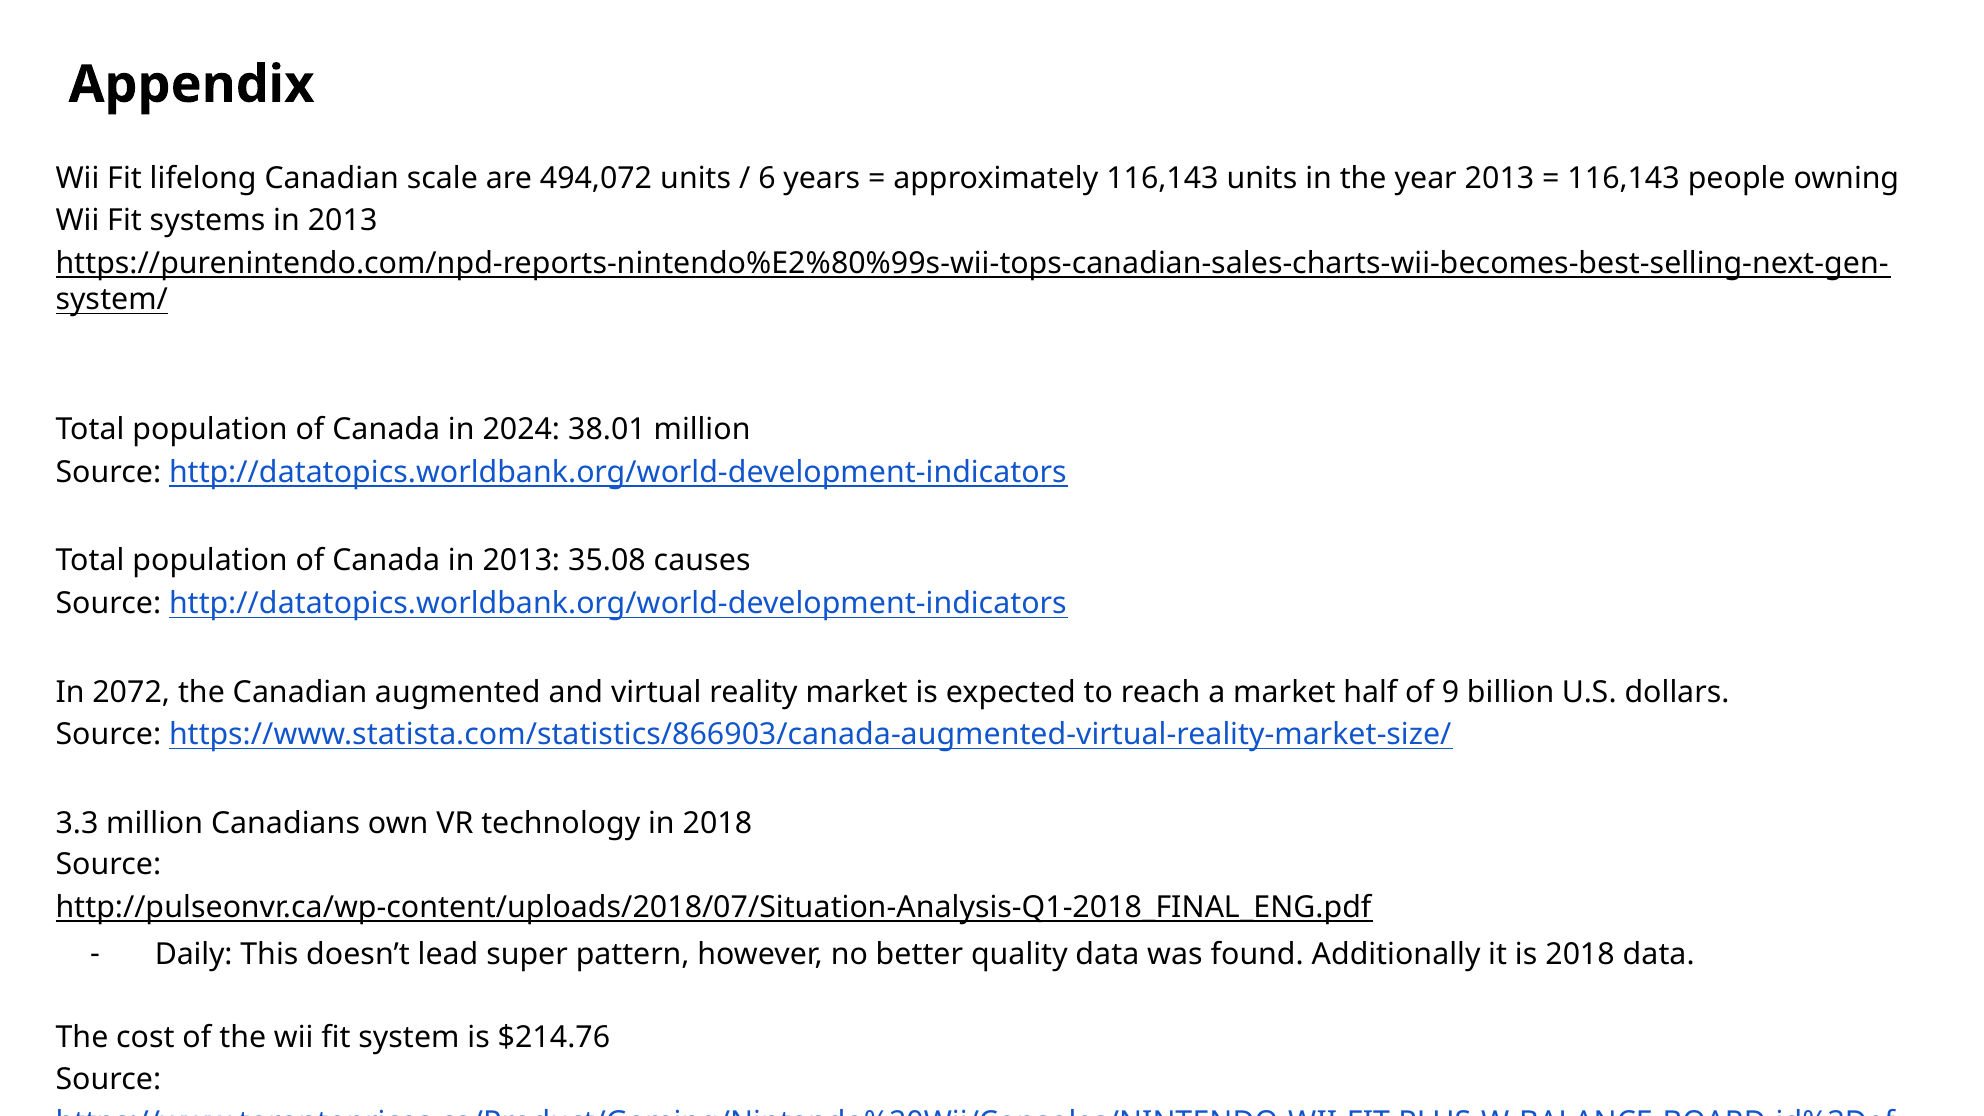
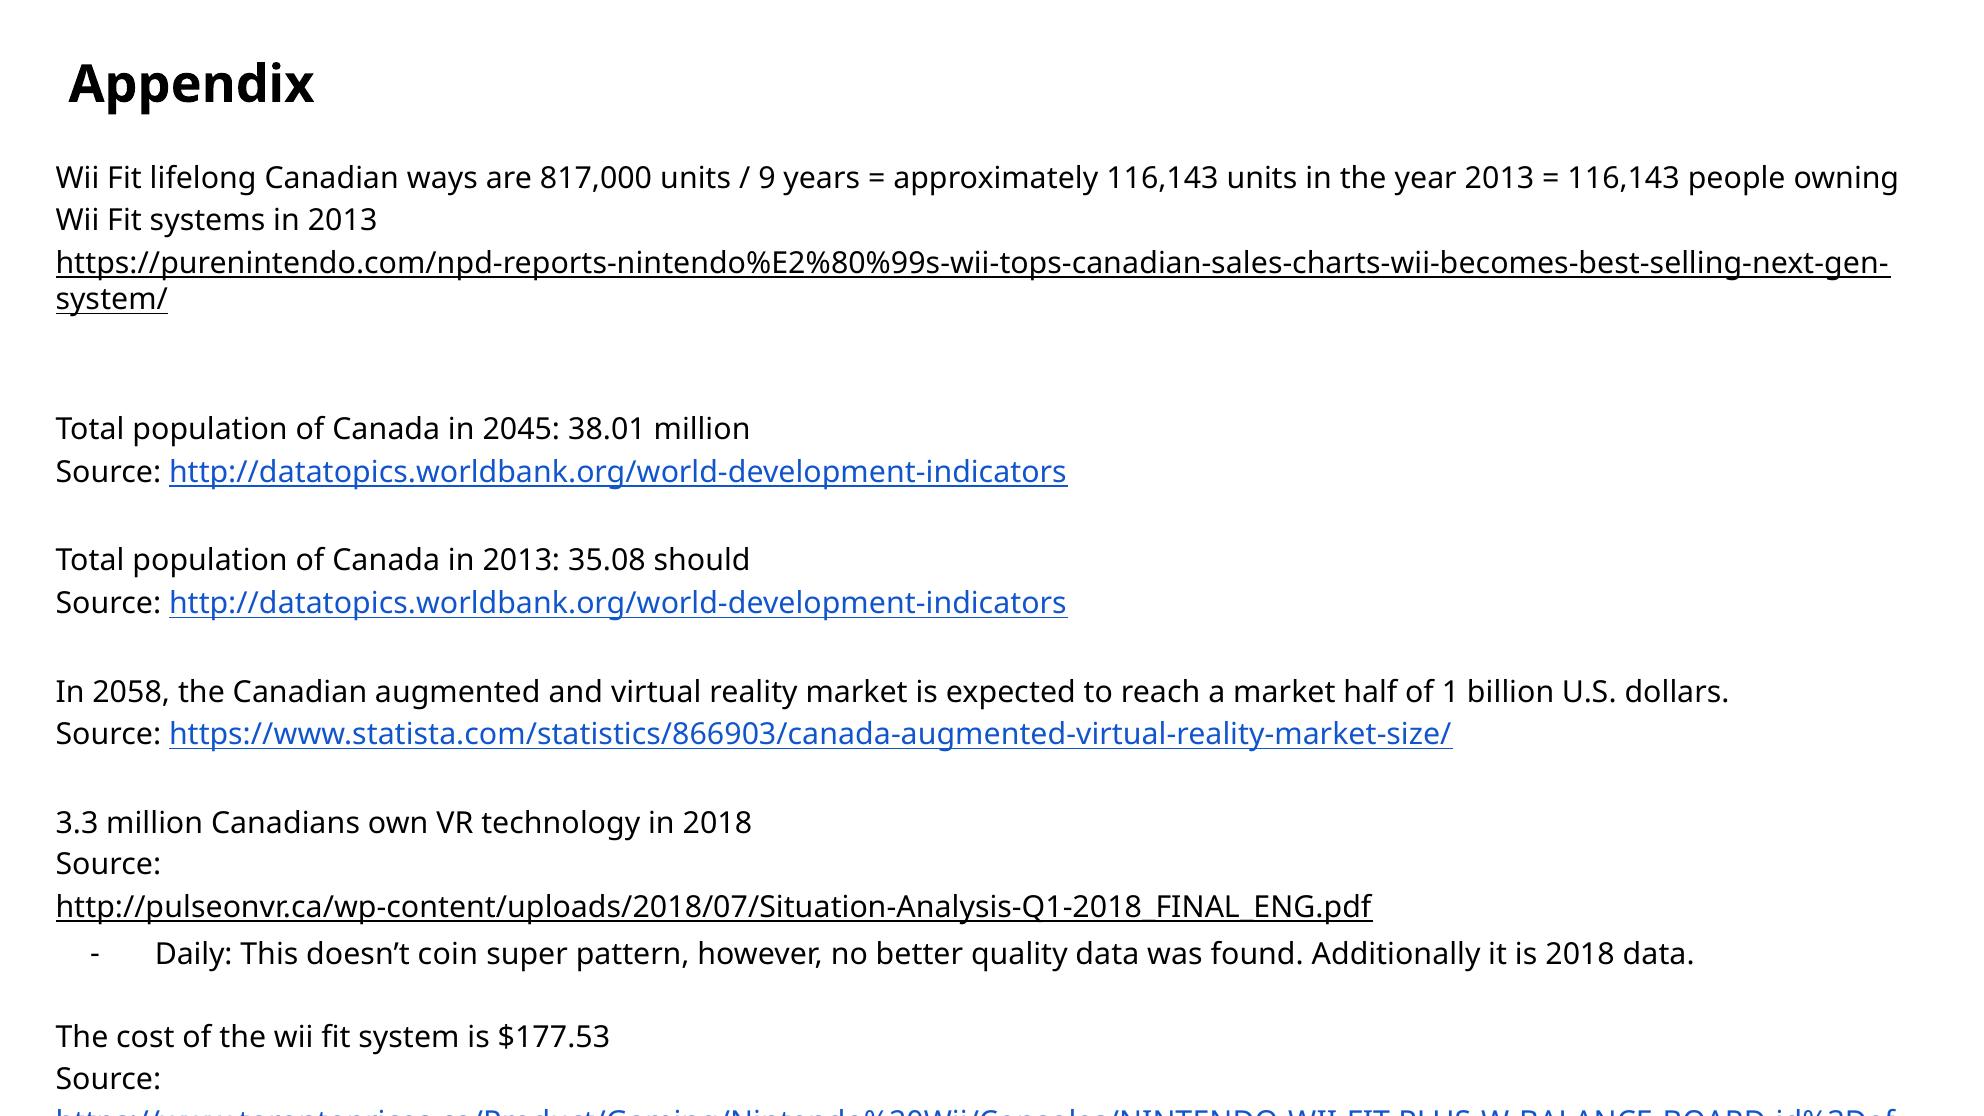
scale: scale -> ways
494,072: 494,072 -> 817,000
6: 6 -> 9
2024: 2024 -> 2045
causes: causes -> should
2072: 2072 -> 2058
9: 9 -> 1
lead: lead -> coin
$214.76: $214.76 -> $177.53
